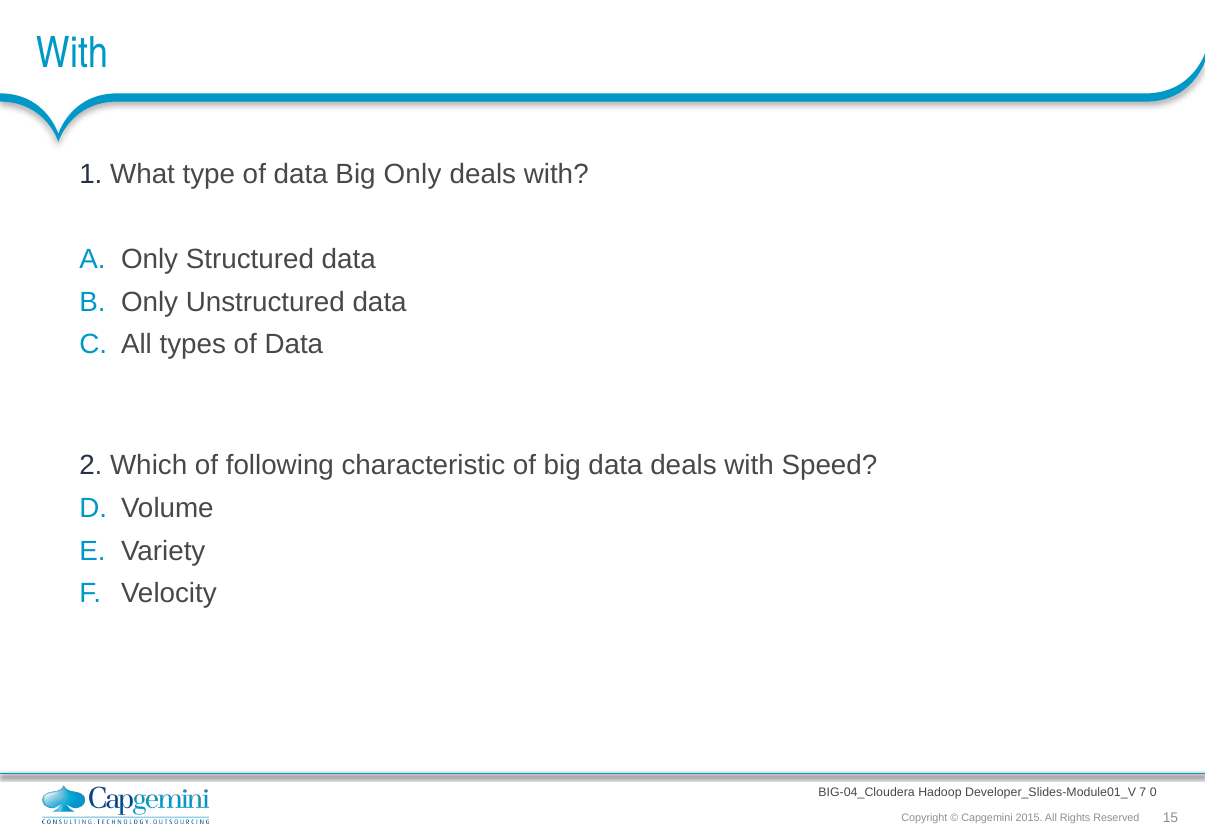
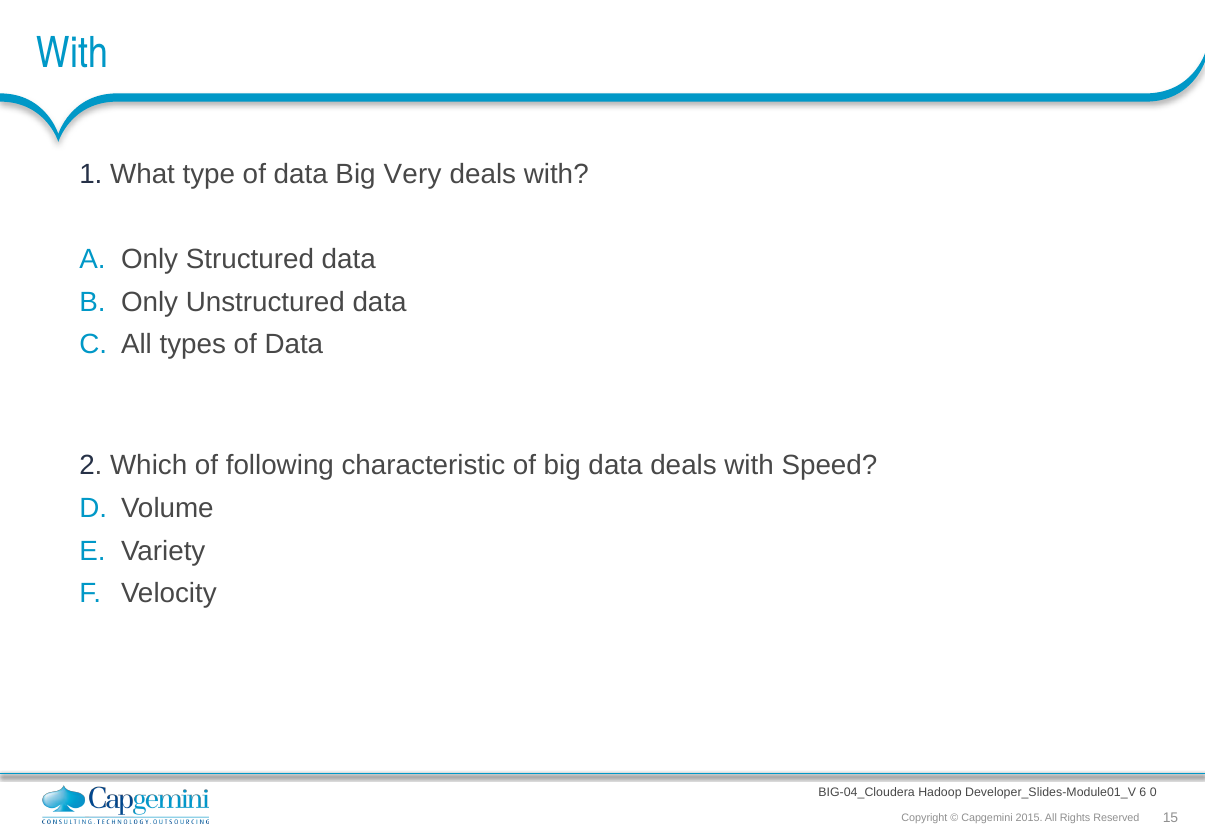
Big Only: Only -> Very
7: 7 -> 6
